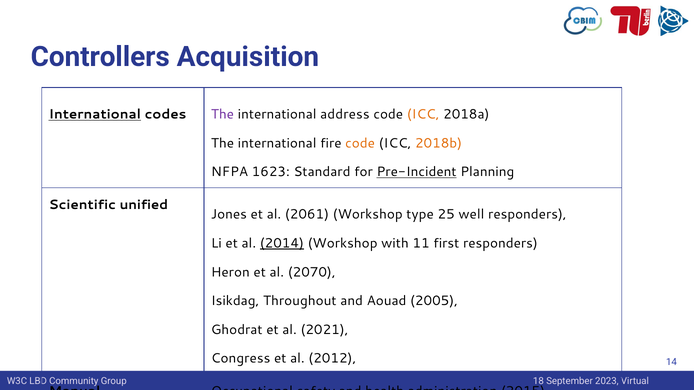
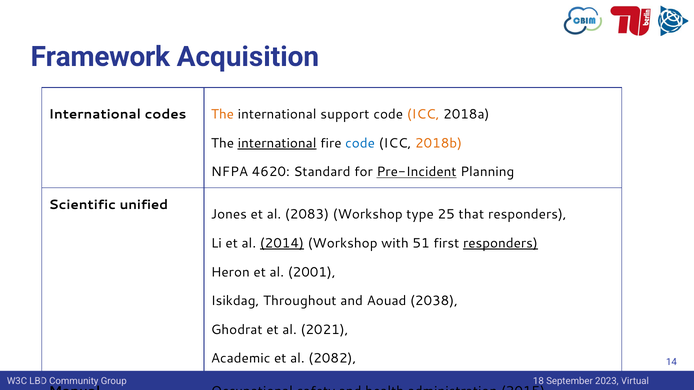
Controllers: Controllers -> Framework
International at (95, 114) underline: present -> none
The at (222, 114) colour: purple -> orange
address: address -> support
international at (277, 143) underline: none -> present
code at (360, 143) colour: orange -> blue
1623: 1623 -> 4620
2061: 2061 -> 2083
well: well -> that
11: 11 -> 51
responders at (500, 244) underline: none -> present
2070: 2070 -> 2001
2005: 2005 -> 2038
Congress: Congress -> Academic
2012: 2012 -> 2082
